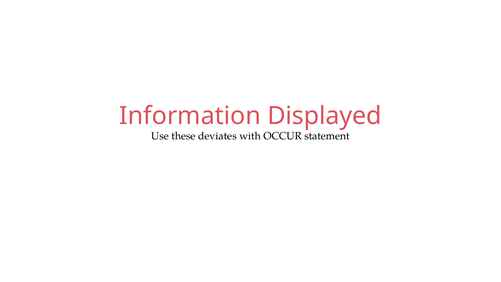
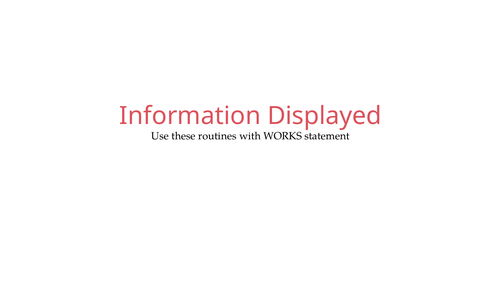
deviates: deviates -> routines
OCCUR: OCCUR -> WORKS
